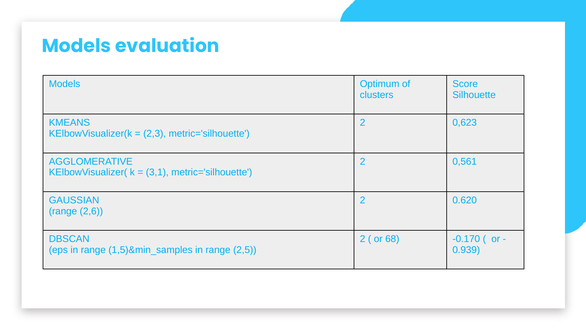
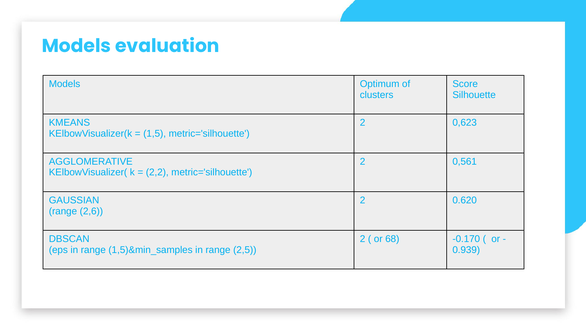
2,3: 2,3 -> 1,5
3,1: 3,1 -> 2,2
